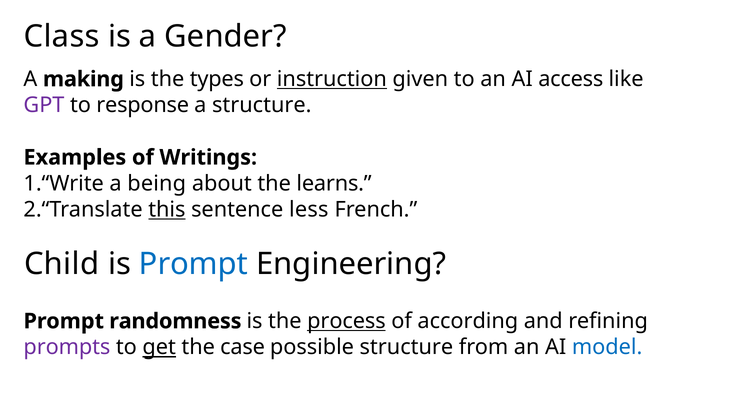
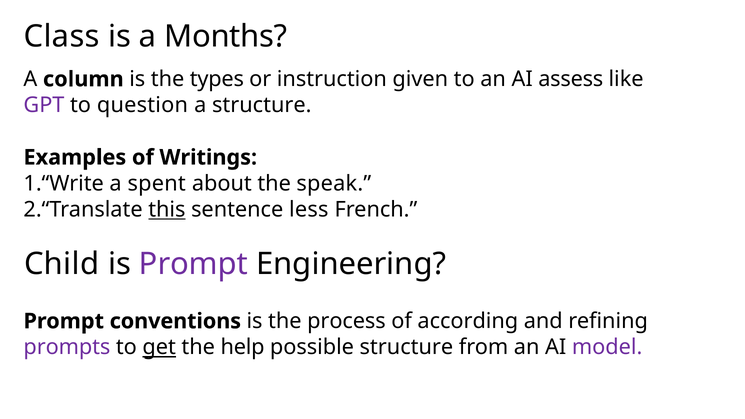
Gender: Gender -> Months
making: making -> column
instruction underline: present -> none
access: access -> assess
response: response -> question
being: being -> spent
learns: learns -> speak
Prompt at (193, 264) colour: blue -> purple
randomness: randomness -> conventions
process underline: present -> none
case: case -> help
model colour: blue -> purple
